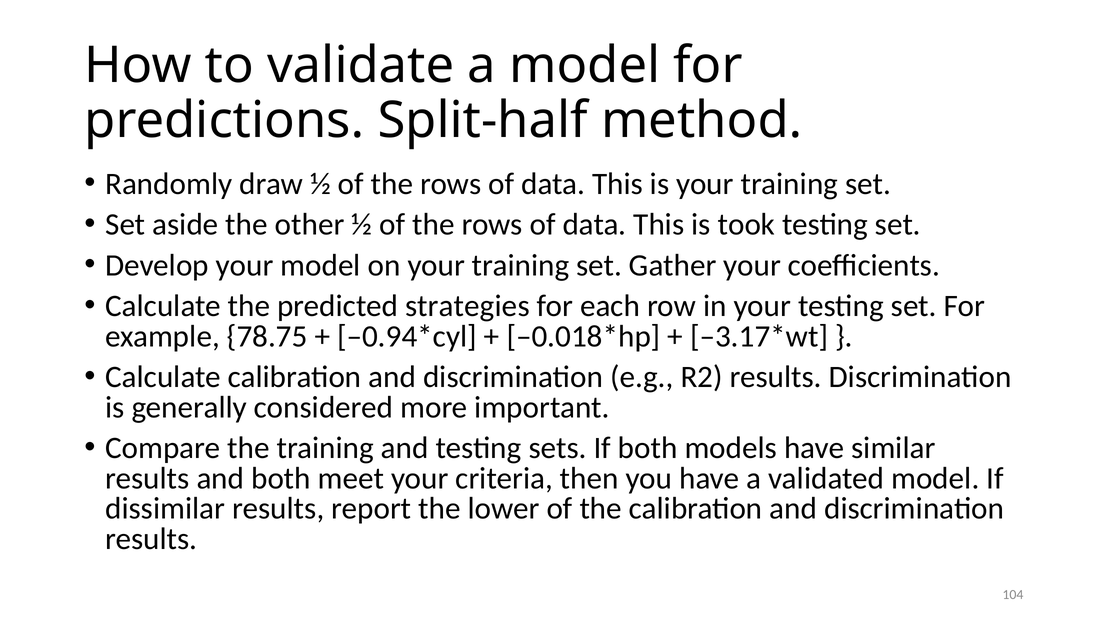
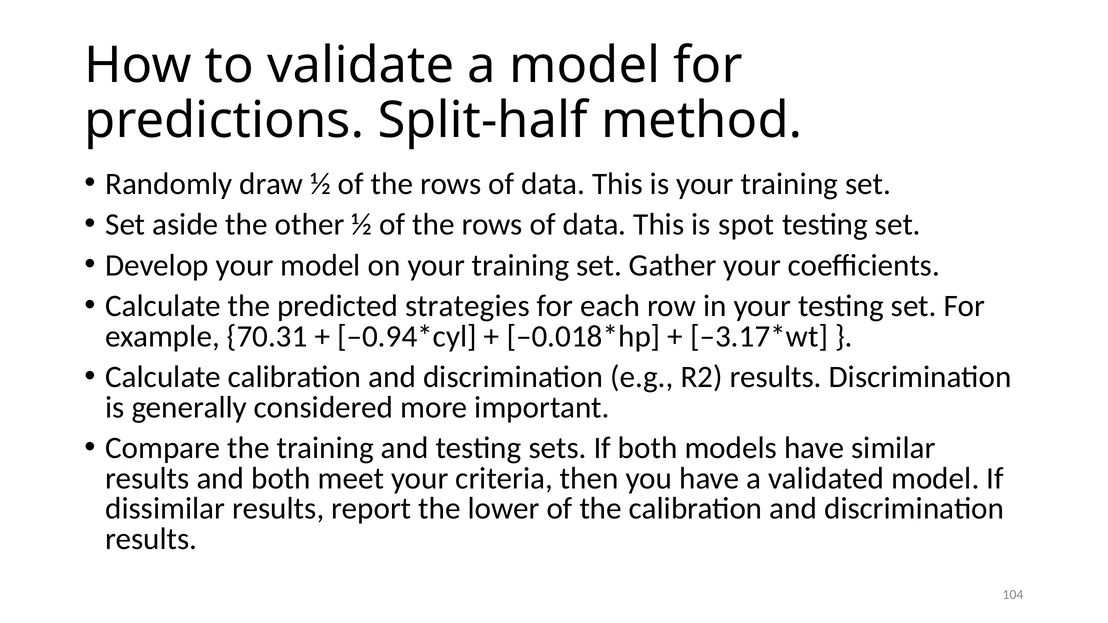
took: took -> spot
78.75: 78.75 -> 70.31
